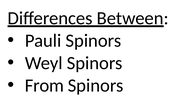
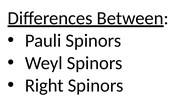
From: From -> Right
